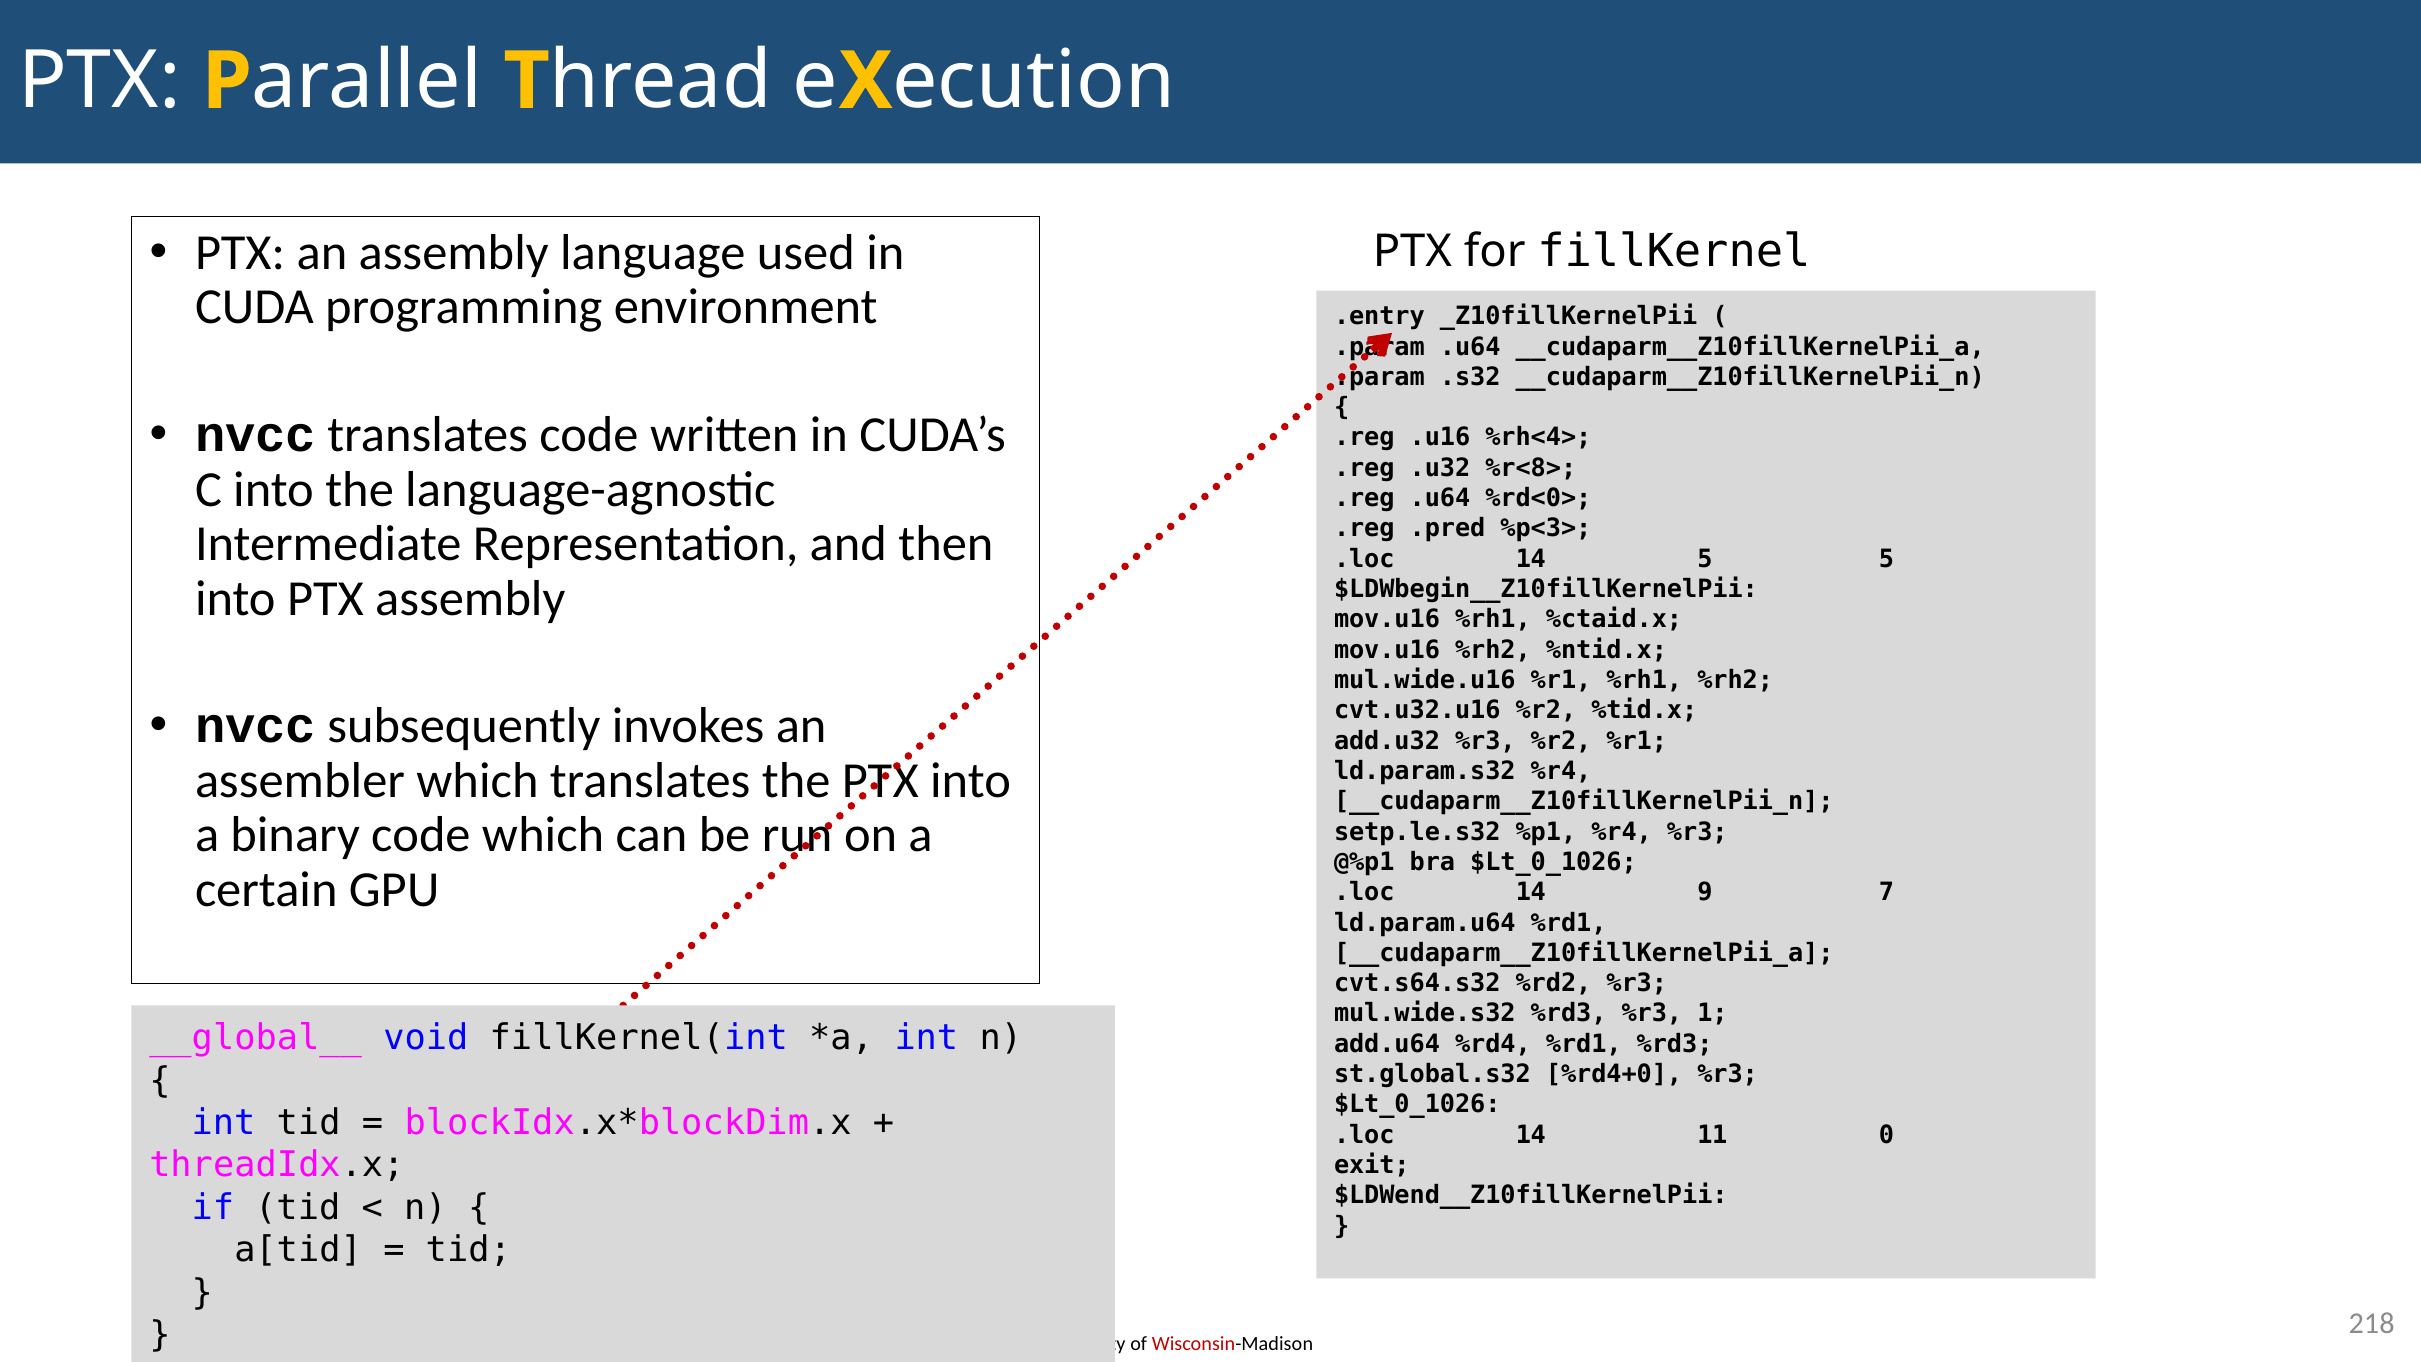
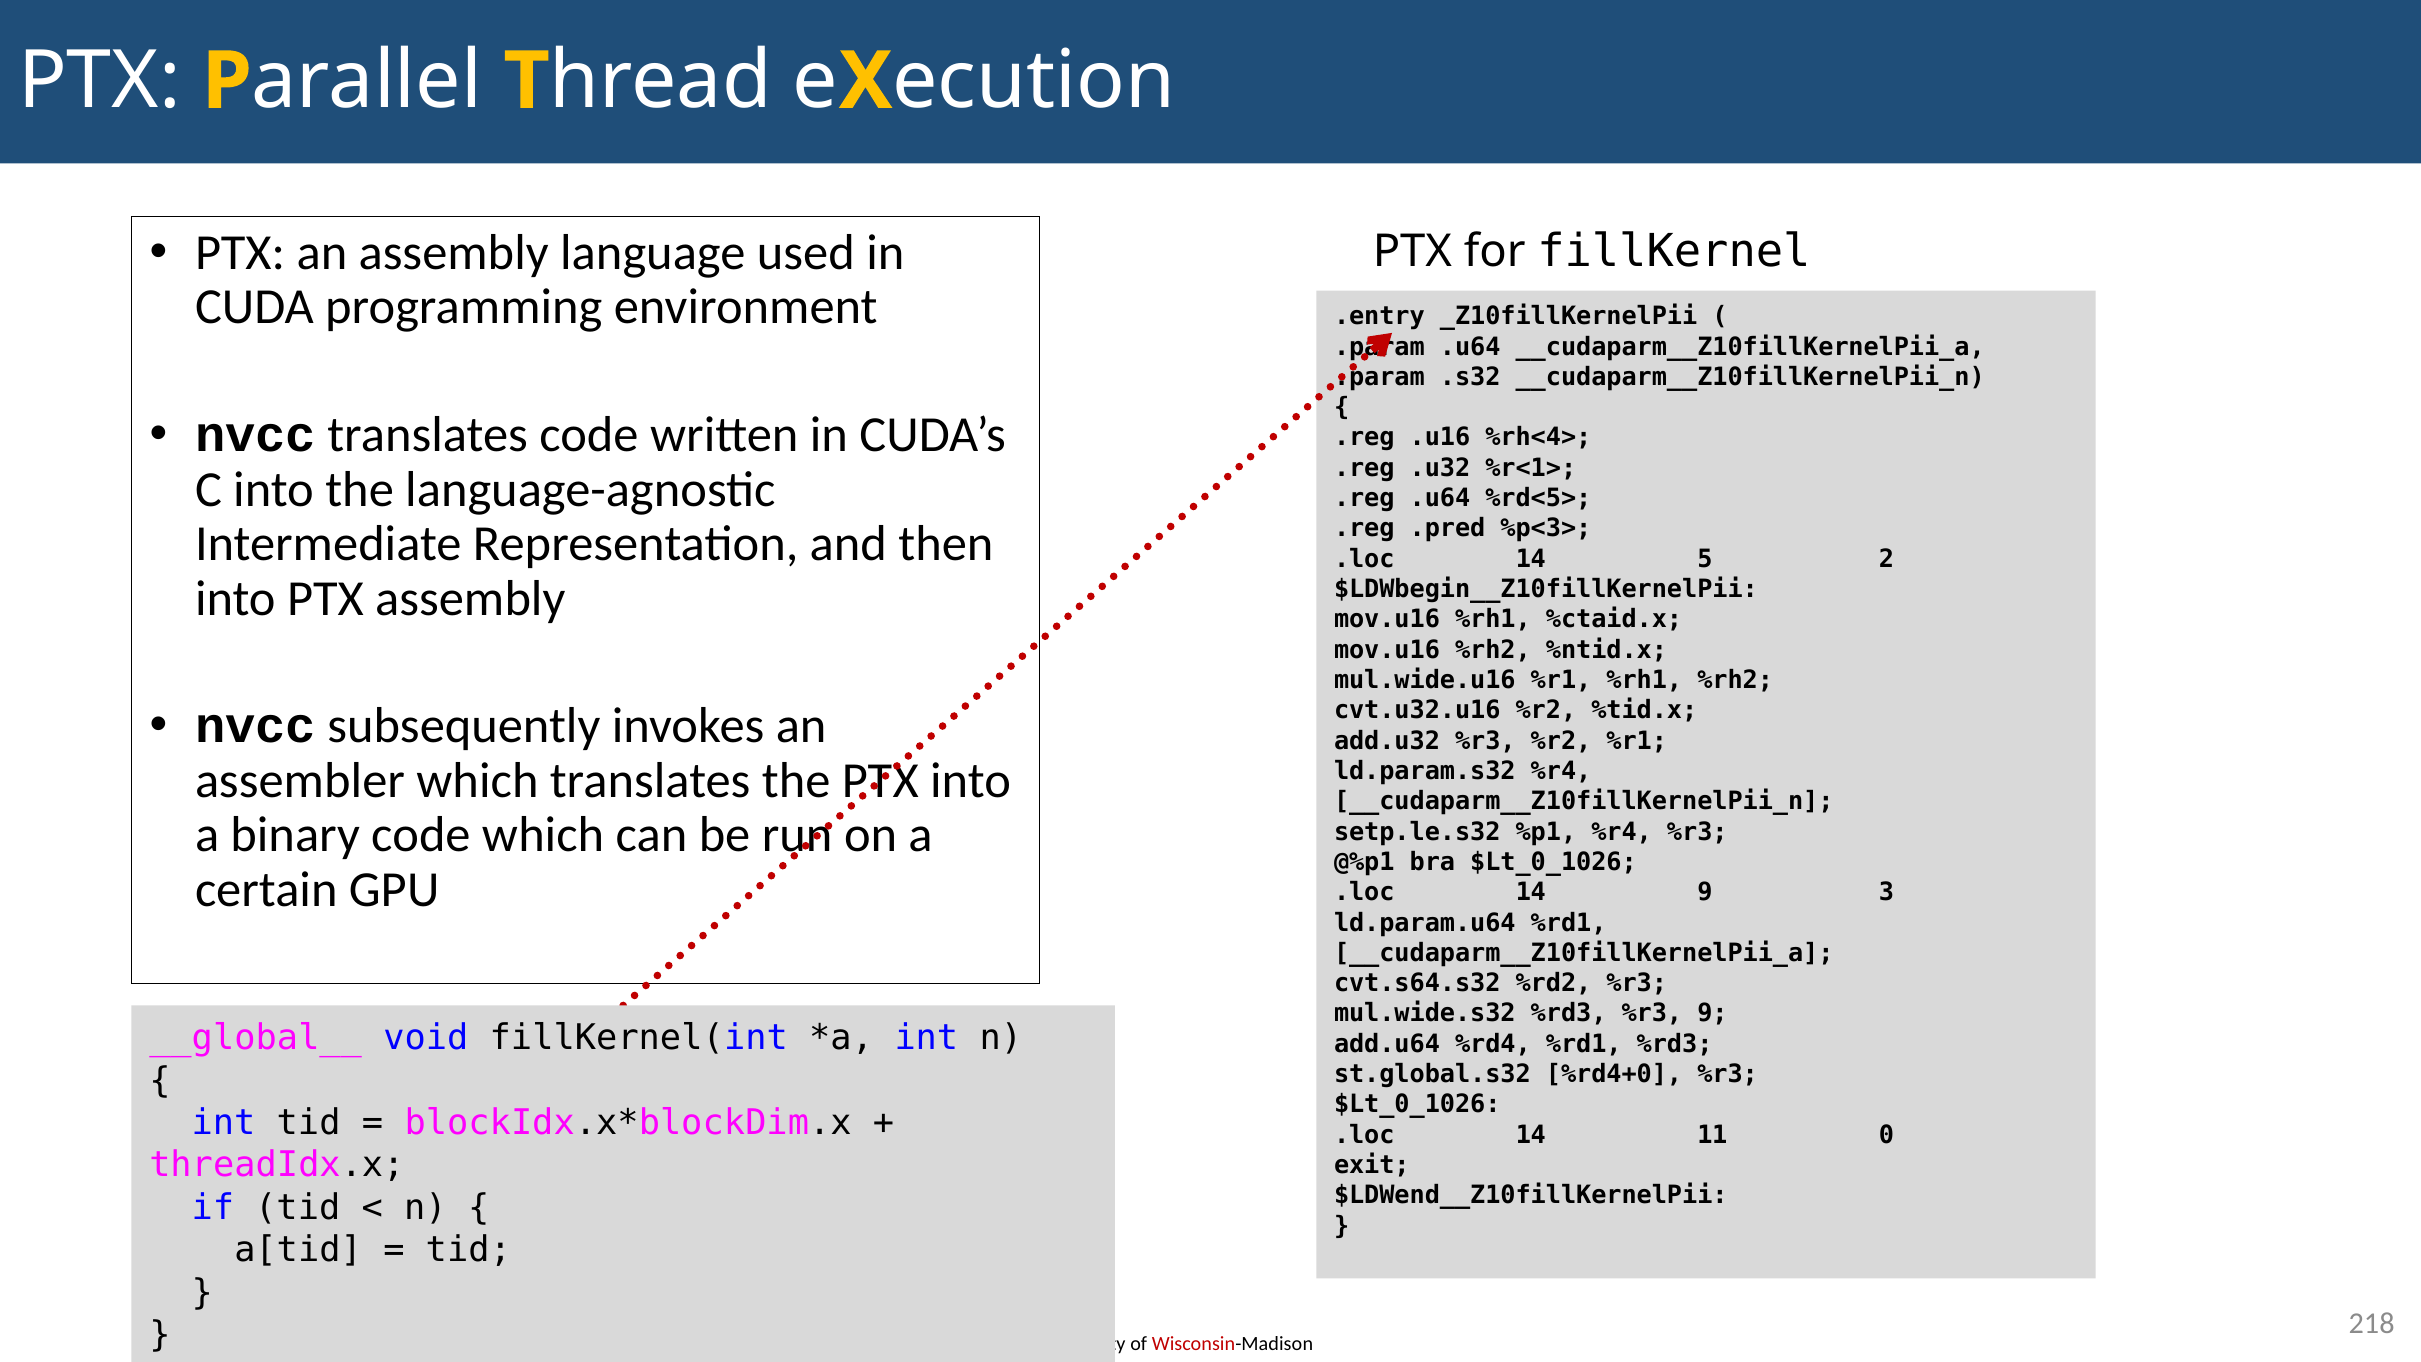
%r<8>: %r<8> -> %r<1>
%rd<0>: %rd<0> -> %rd<5>
5 5: 5 -> 2
7: 7 -> 3
%r3 1: 1 -> 9
